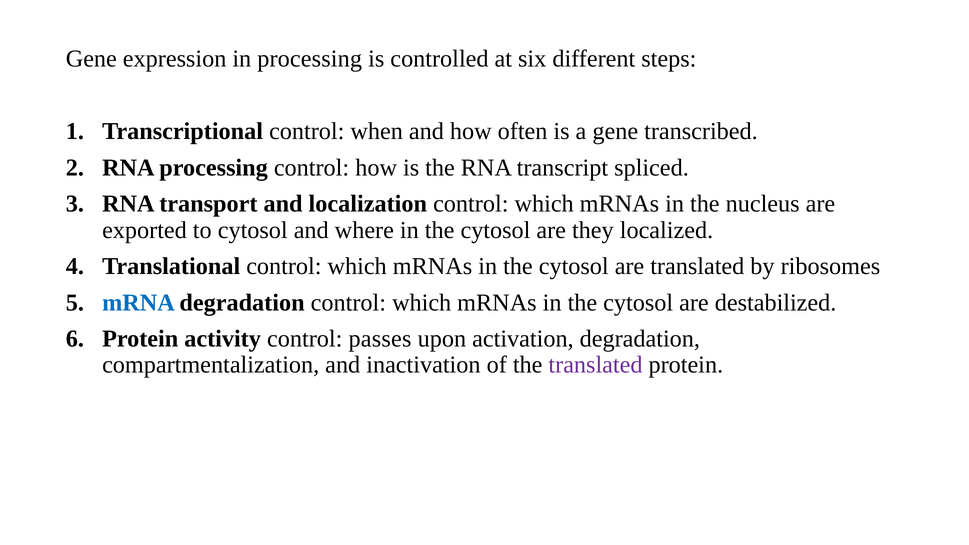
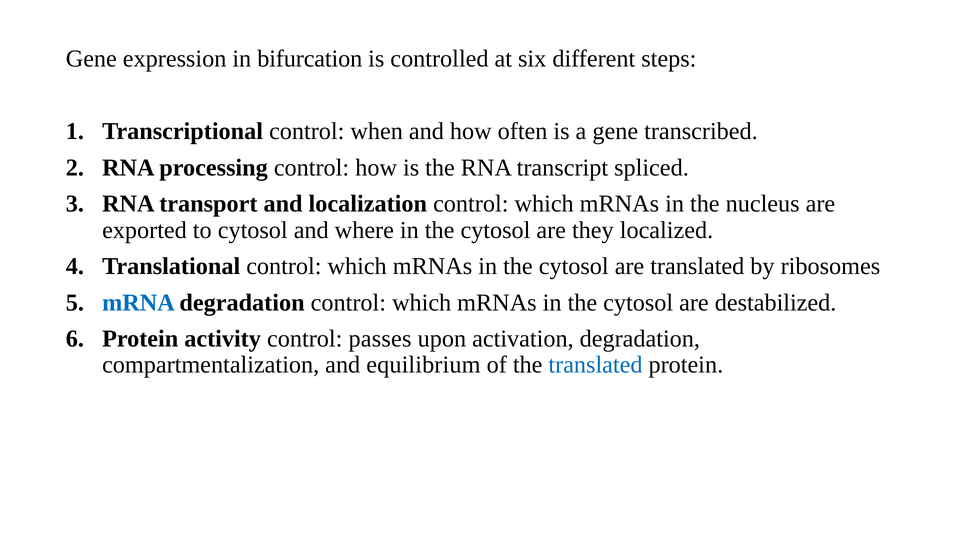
in processing: processing -> bifurcation
inactivation: inactivation -> equilibrium
translated at (595, 365) colour: purple -> blue
